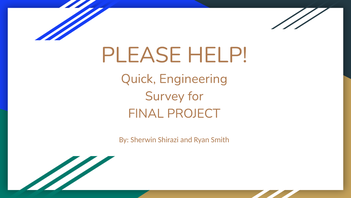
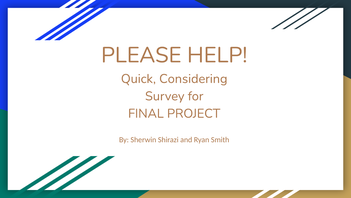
Engineering: Engineering -> Considering
